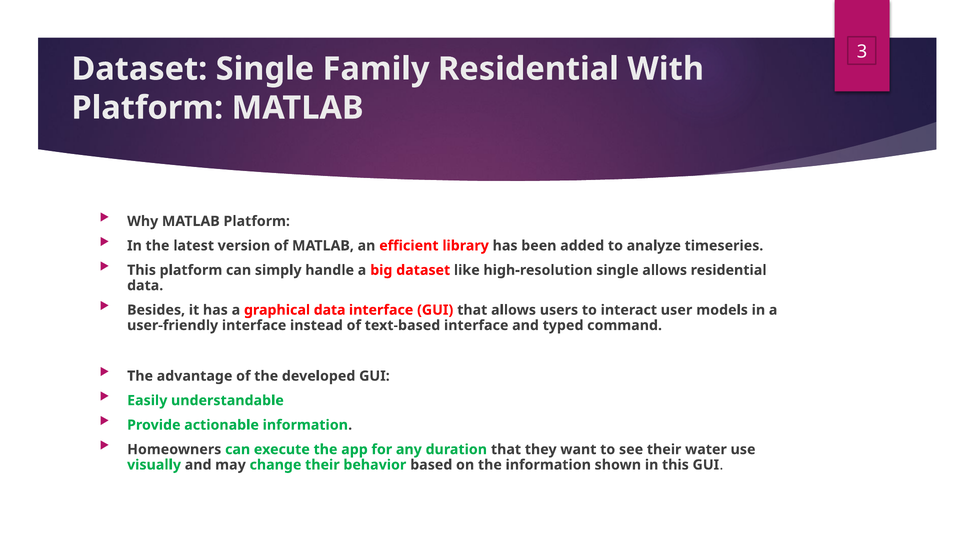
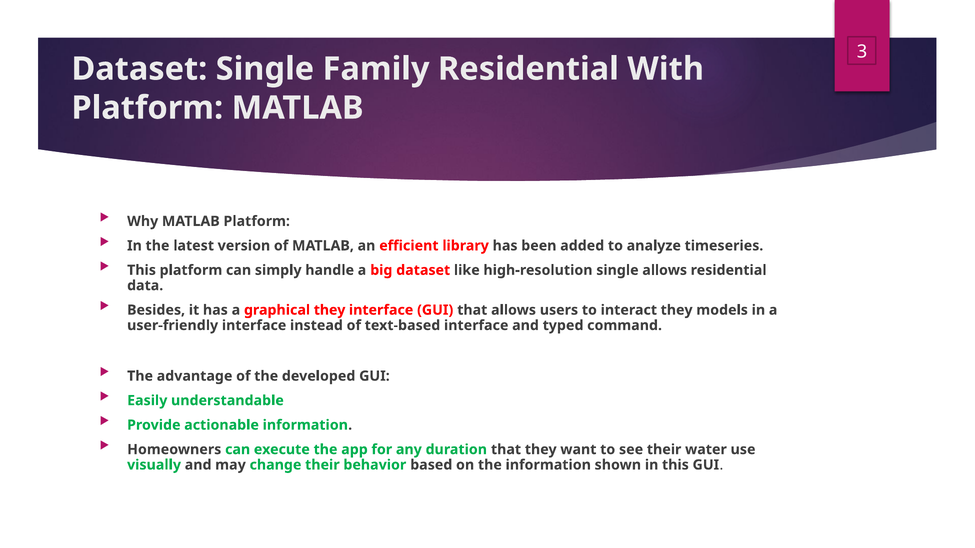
graphical data: data -> they
interact user: user -> they
